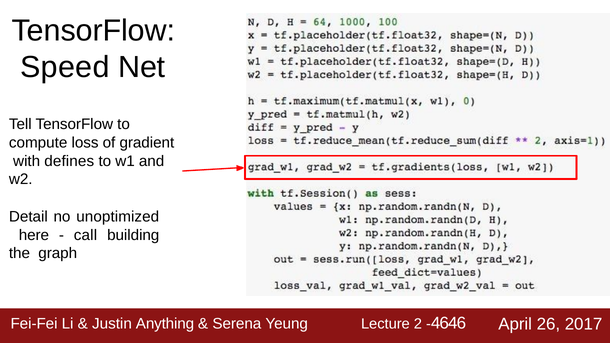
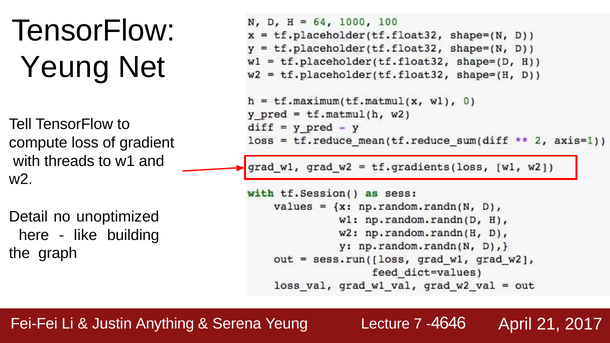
Speed at (65, 67): Speed -> Yeung
defines: defines -> threads
call: call -> like
2: 2 -> 7
26: 26 -> 21
